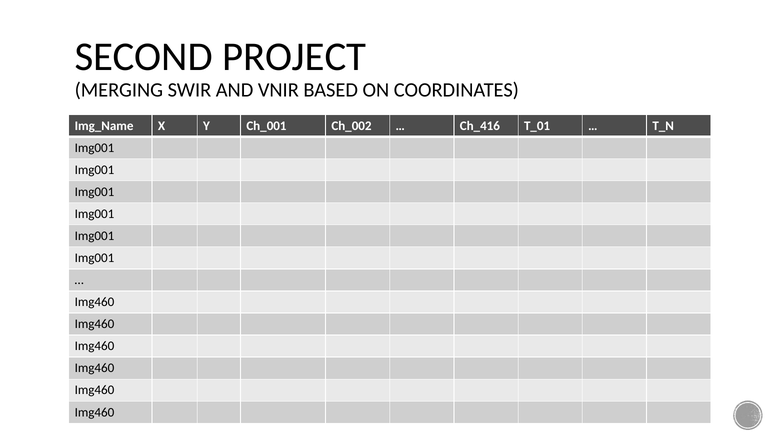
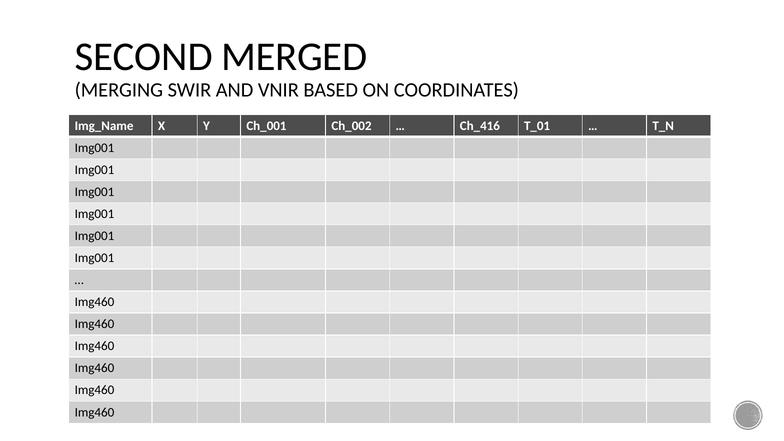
PROJECT: PROJECT -> MERGED
